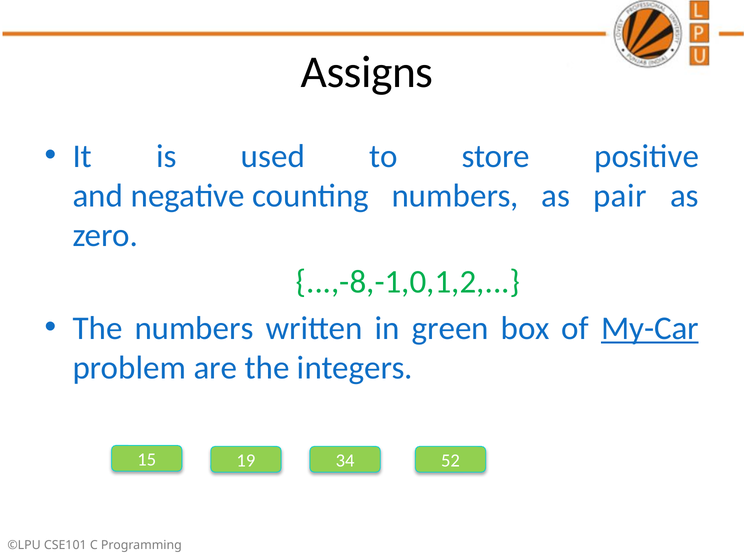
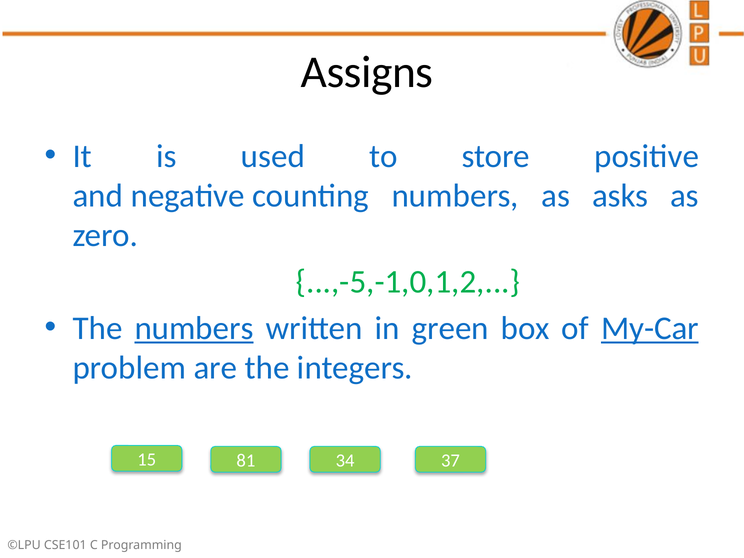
pair: pair -> asks
...,-8,-1,0,1,2: ...,-8,-1,0,1,2 -> ...,-5,-1,0,1,2
numbers at (194, 328) underline: none -> present
19: 19 -> 81
52: 52 -> 37
